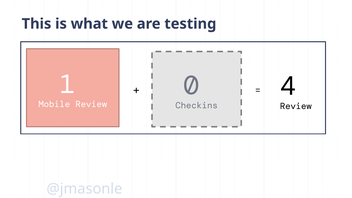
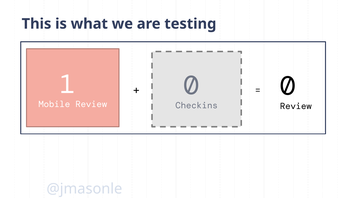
4 at (288, 86): 4 -> 0
